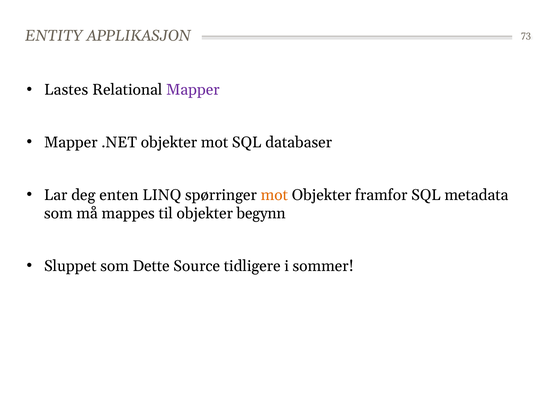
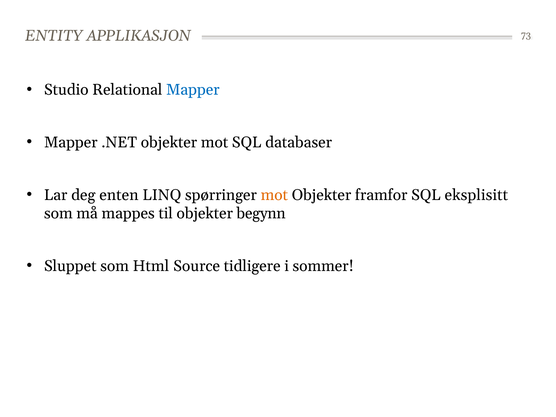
Lastes: Lastes -> Studio
Mapper at (193, 90) colour: purple -> blue
metadata: metadata -> eksplisitt
Dette: Dette -> Html
